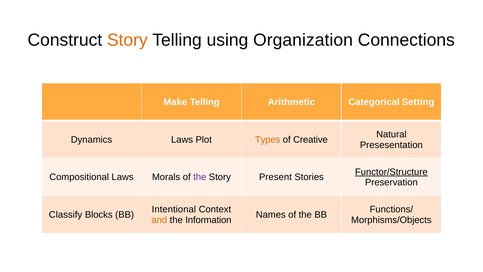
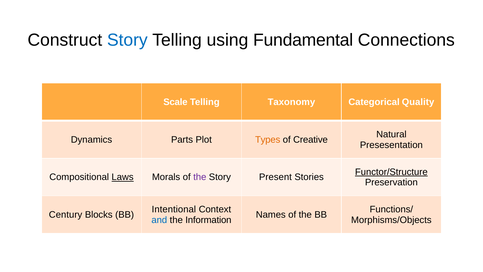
Story at (127, 40) colour: orange -> blue
Organization: Organization -> Fundamental
Make: Make -> Scale
Arithmetic: Arithmetic -> Taxonomy
Setting: Setting -> Quality
Dynamics Laws: Laws -> Parts
Laws at (123, 177) underline: none -> present
Classify: Classify -> Century
and colour: orange -> blue
